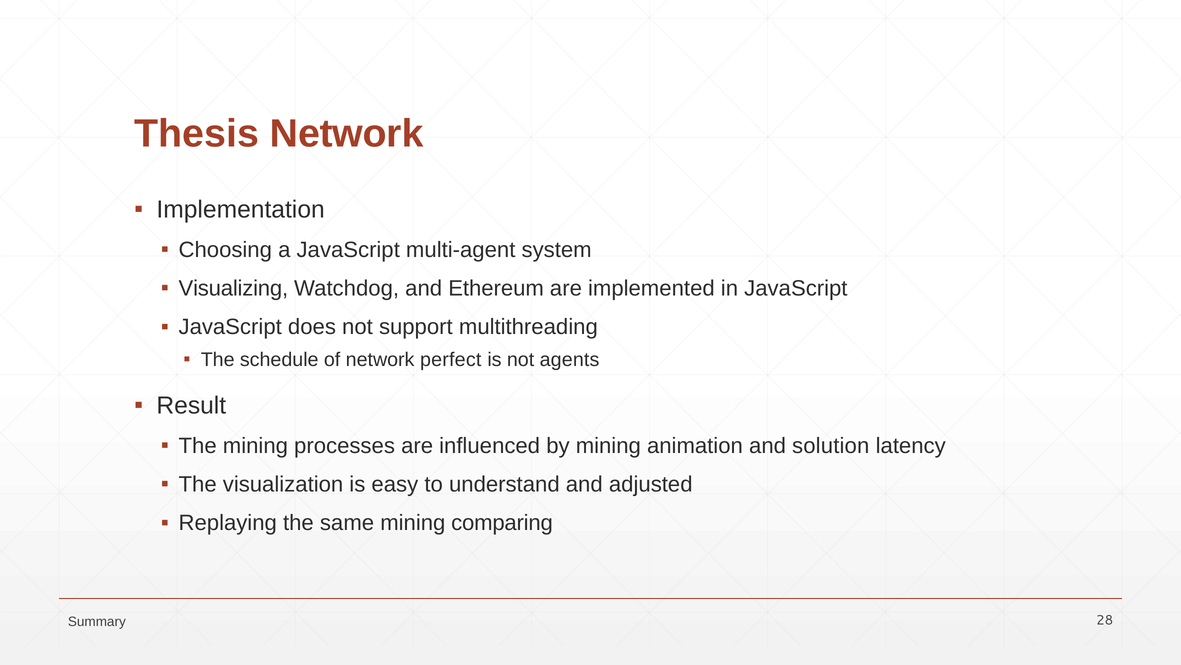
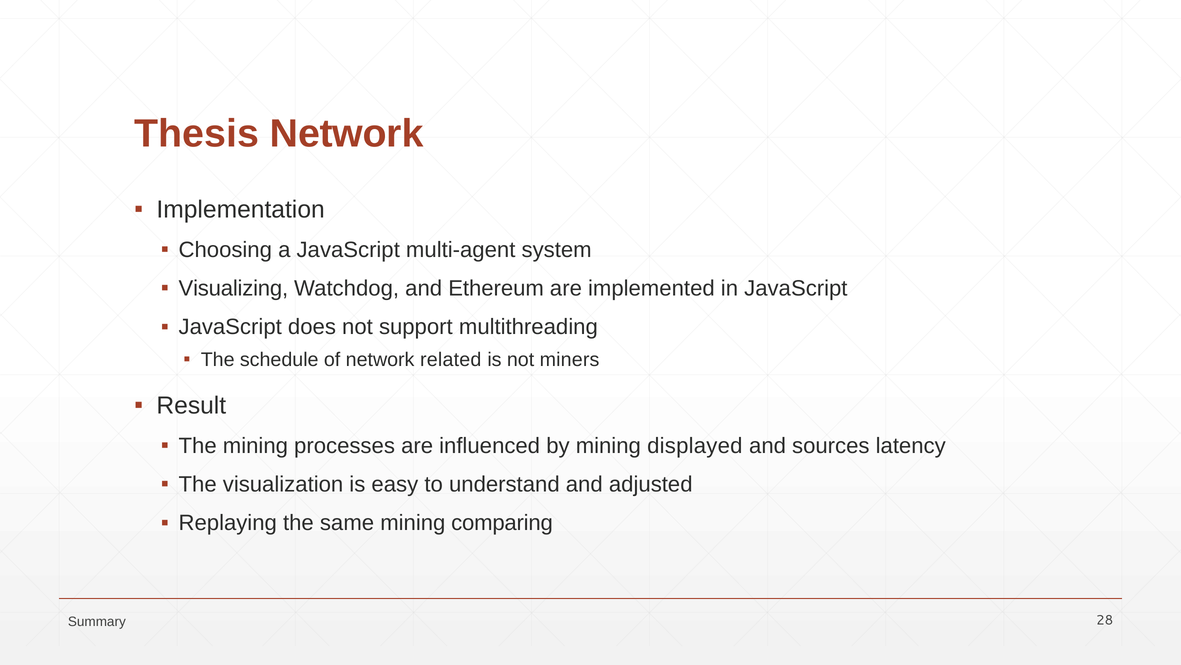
perfect: perfect -> related
agents: agents -> miners
animation: animation -> displayed
solution: solution -> sources
